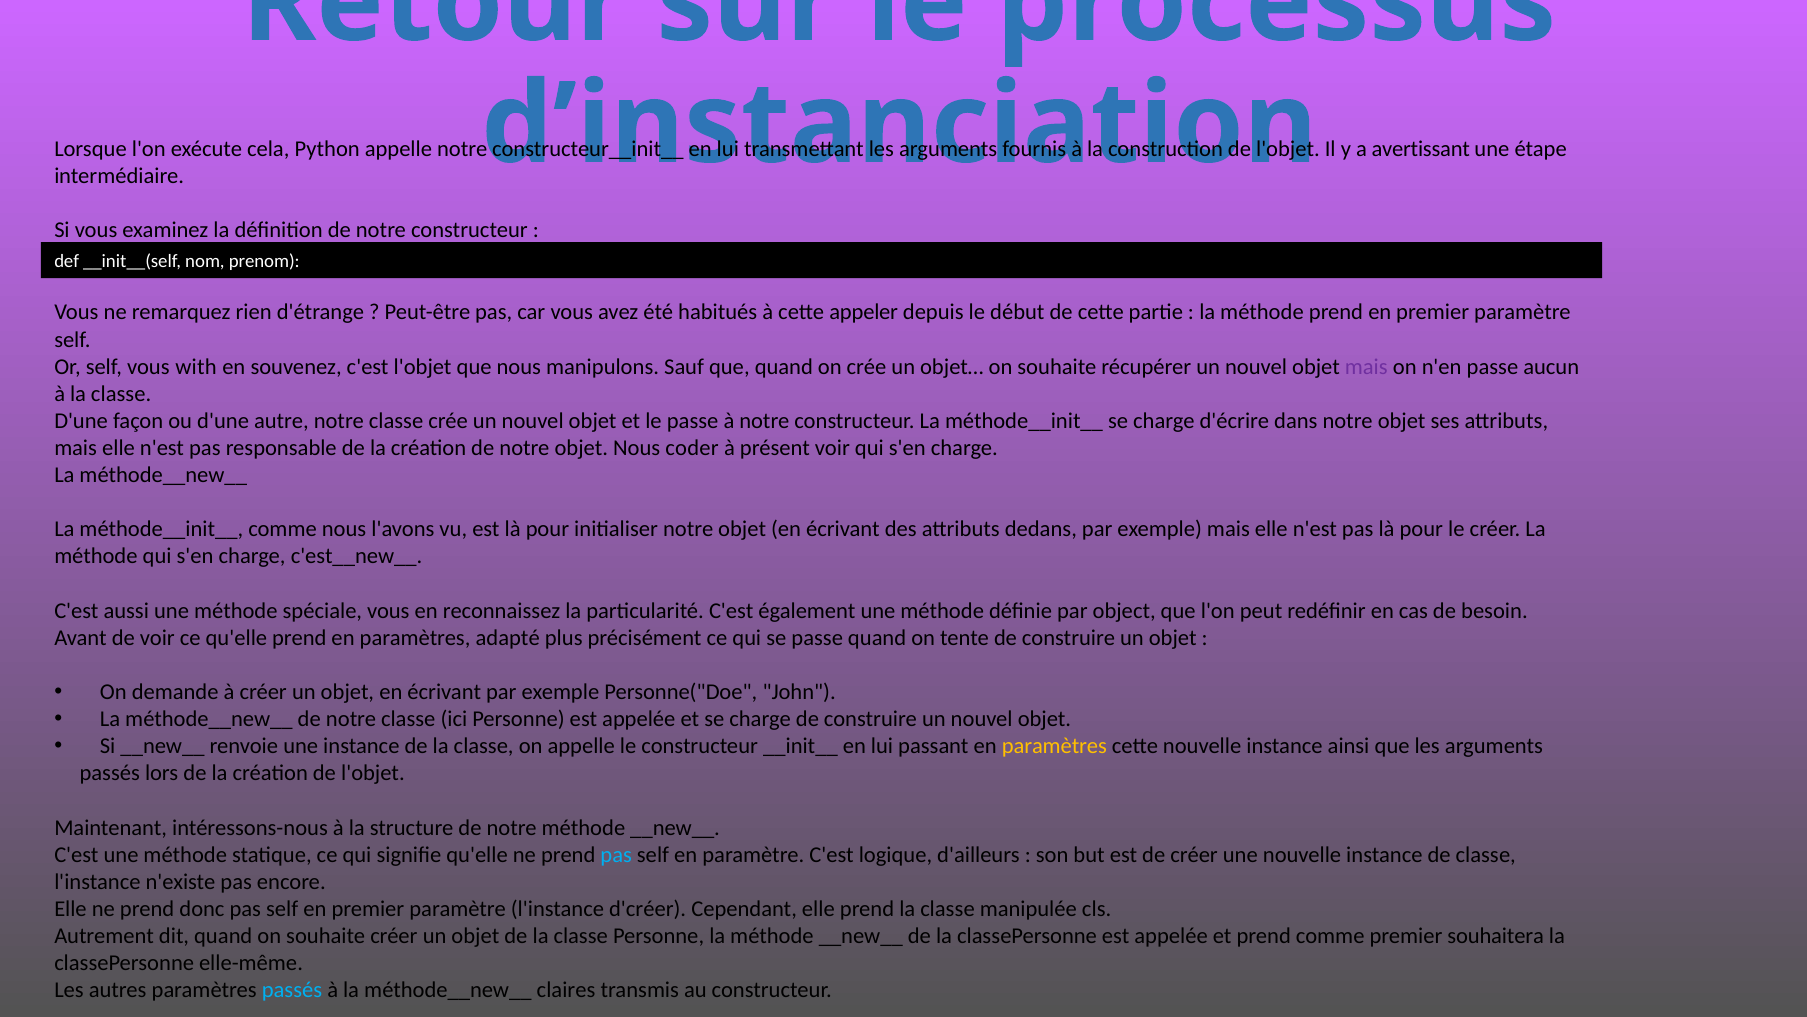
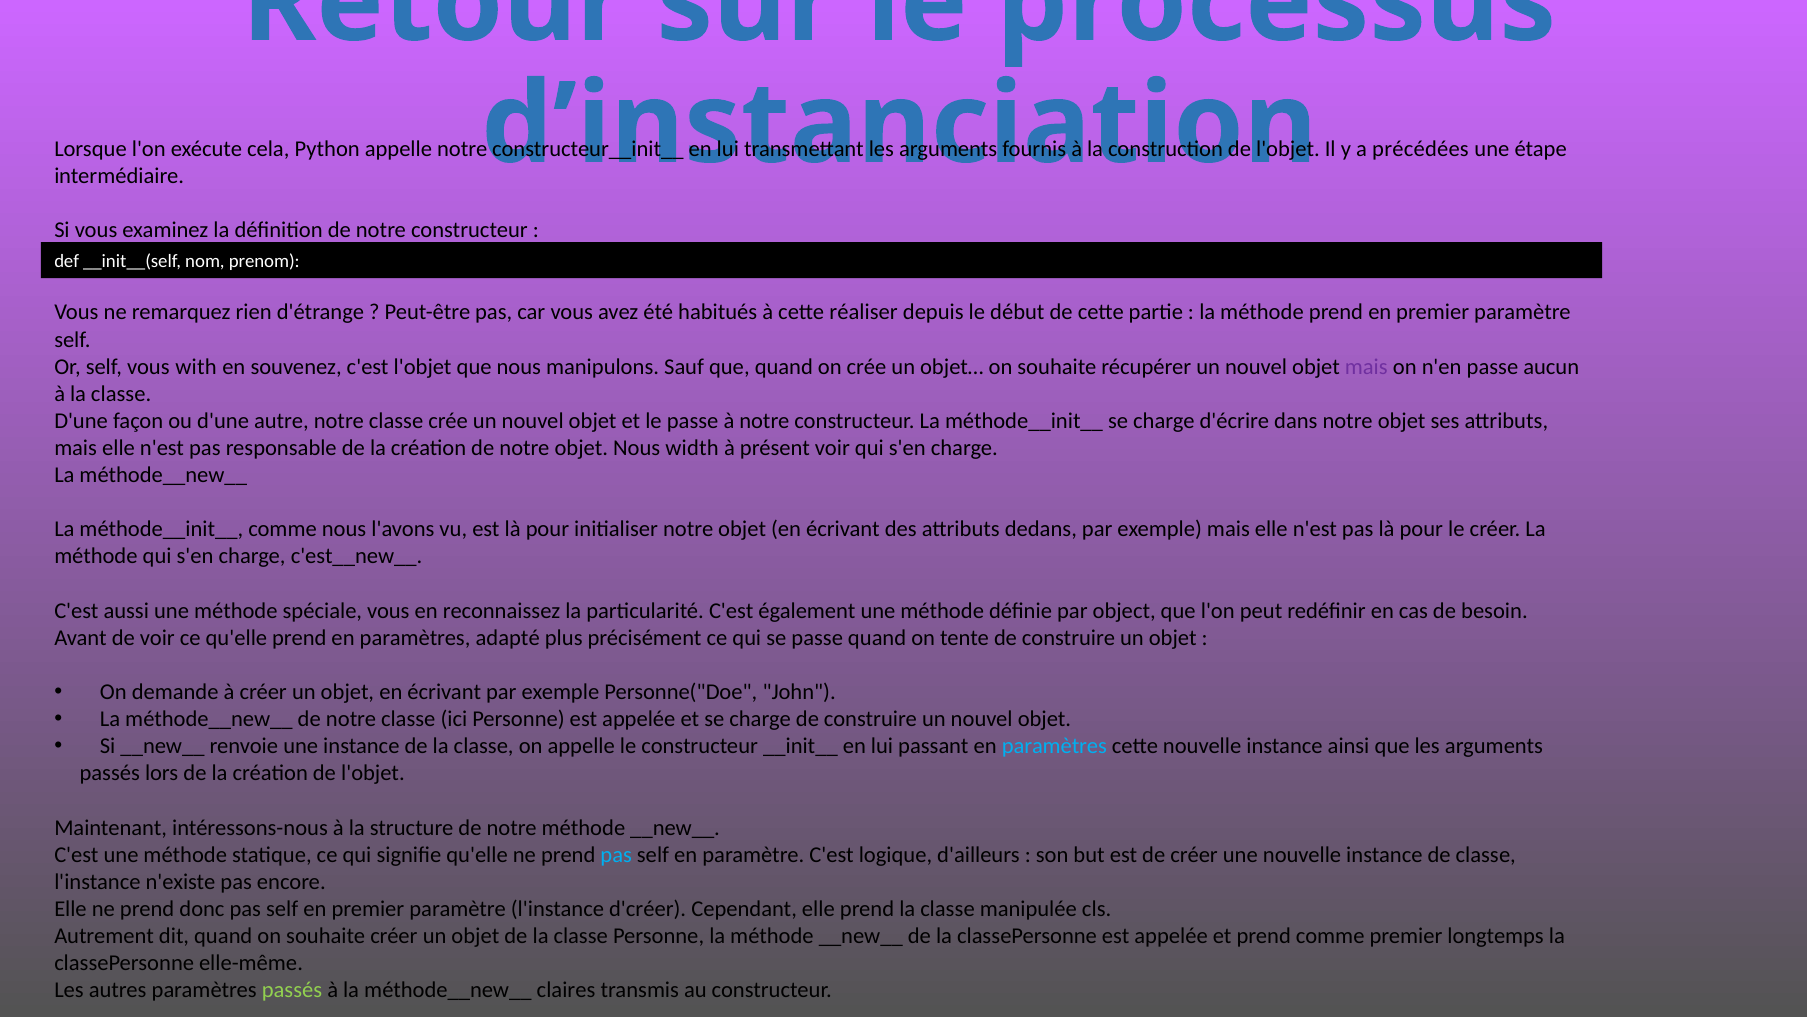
avertissant: avertissant -> précédées
appeler: appeler -> réaliser
coder: coder -> width
paramètres at (1054, 746) colour: yellow -> light blue
souhaitera: souhaitera -> longtemps
passés at (292, 990) colour: light blue -> light green
